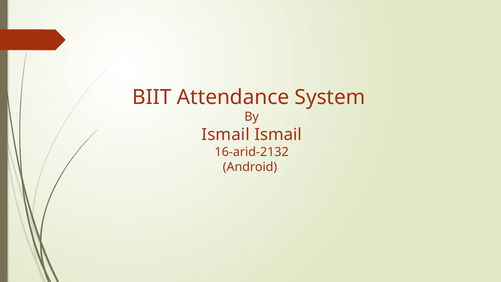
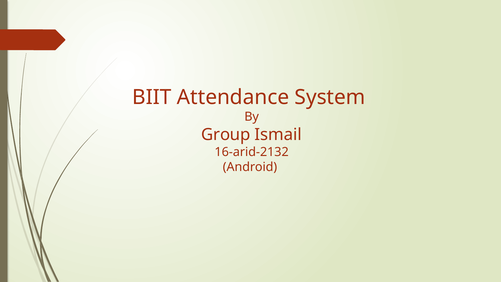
Ismail at (226, 135): Ismail -> Group
